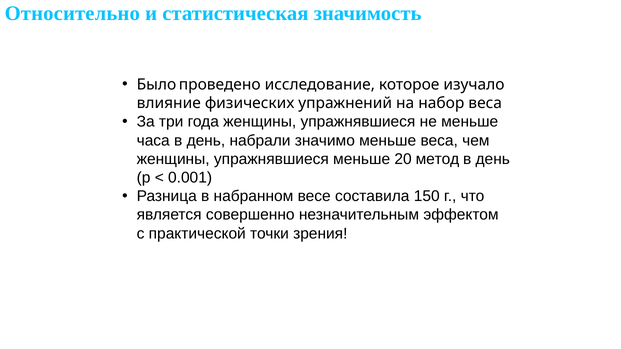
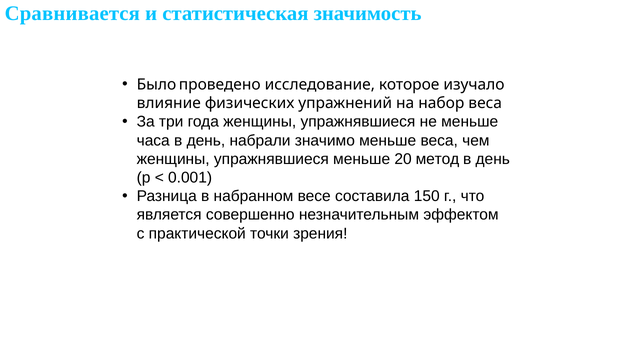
Относительно: Относительно -> Сравнивается
